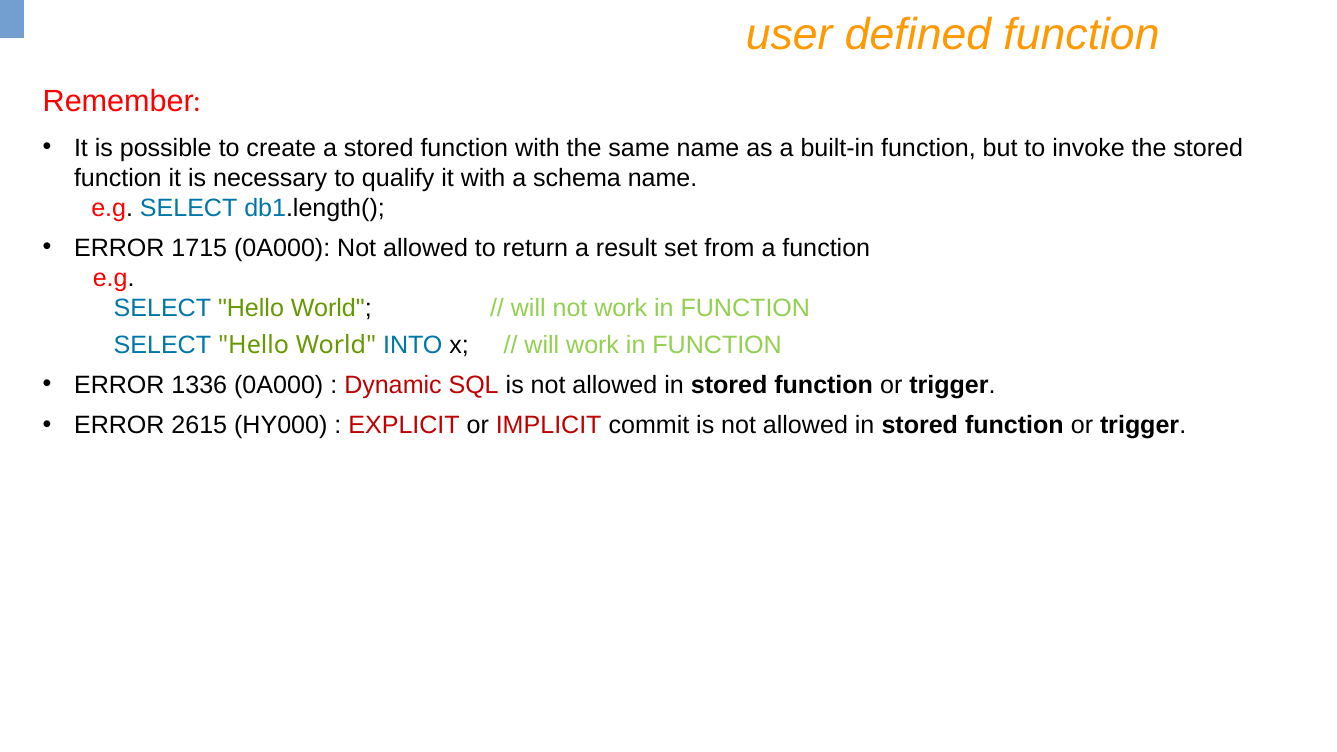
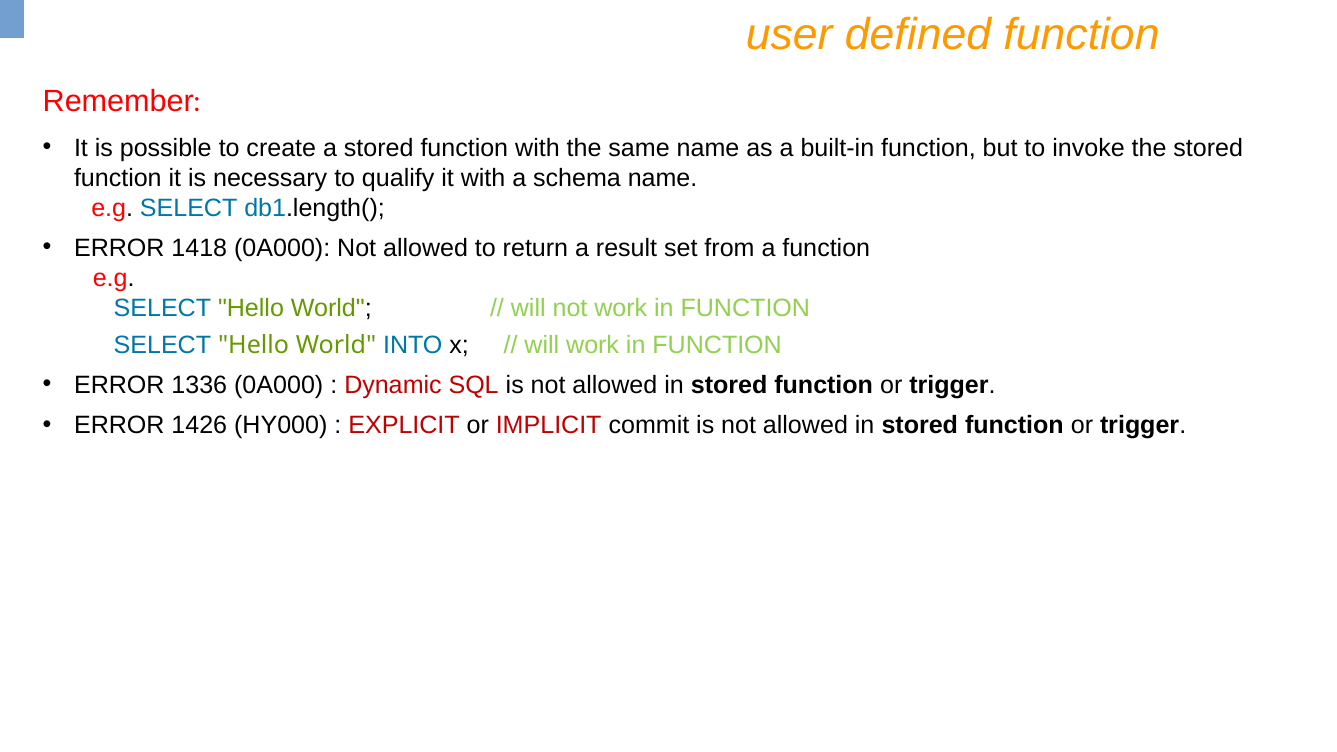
1715: 1715 -> 1418
2615: 2615 -> 1426
